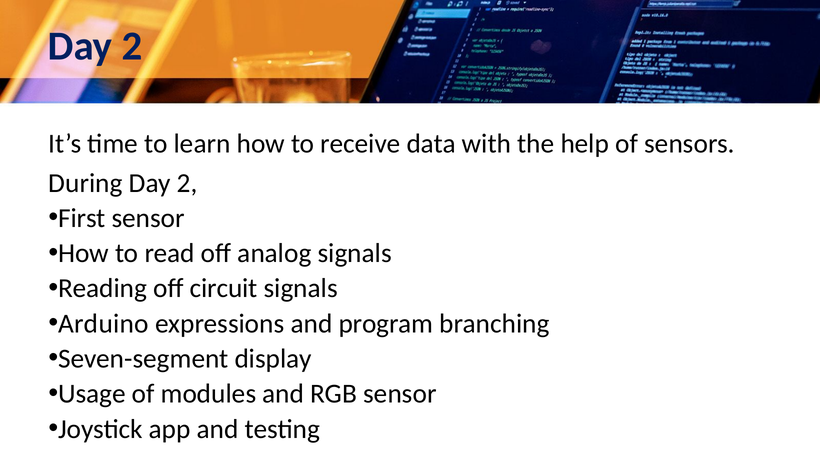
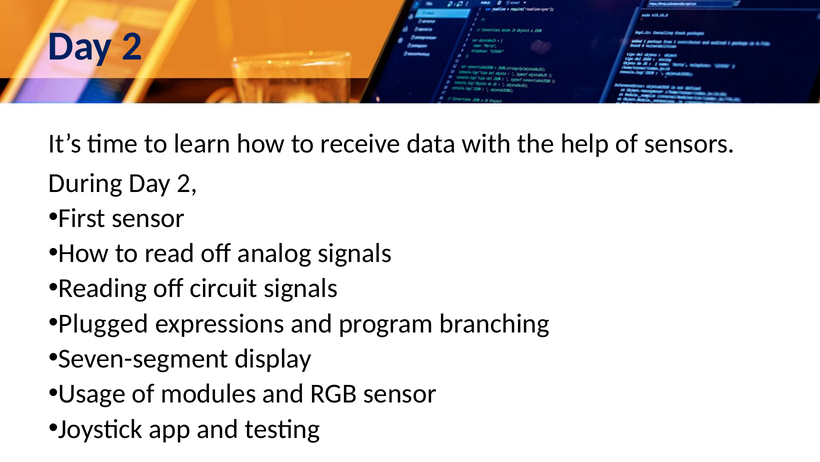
Arduino: Arduino -> Plugged
